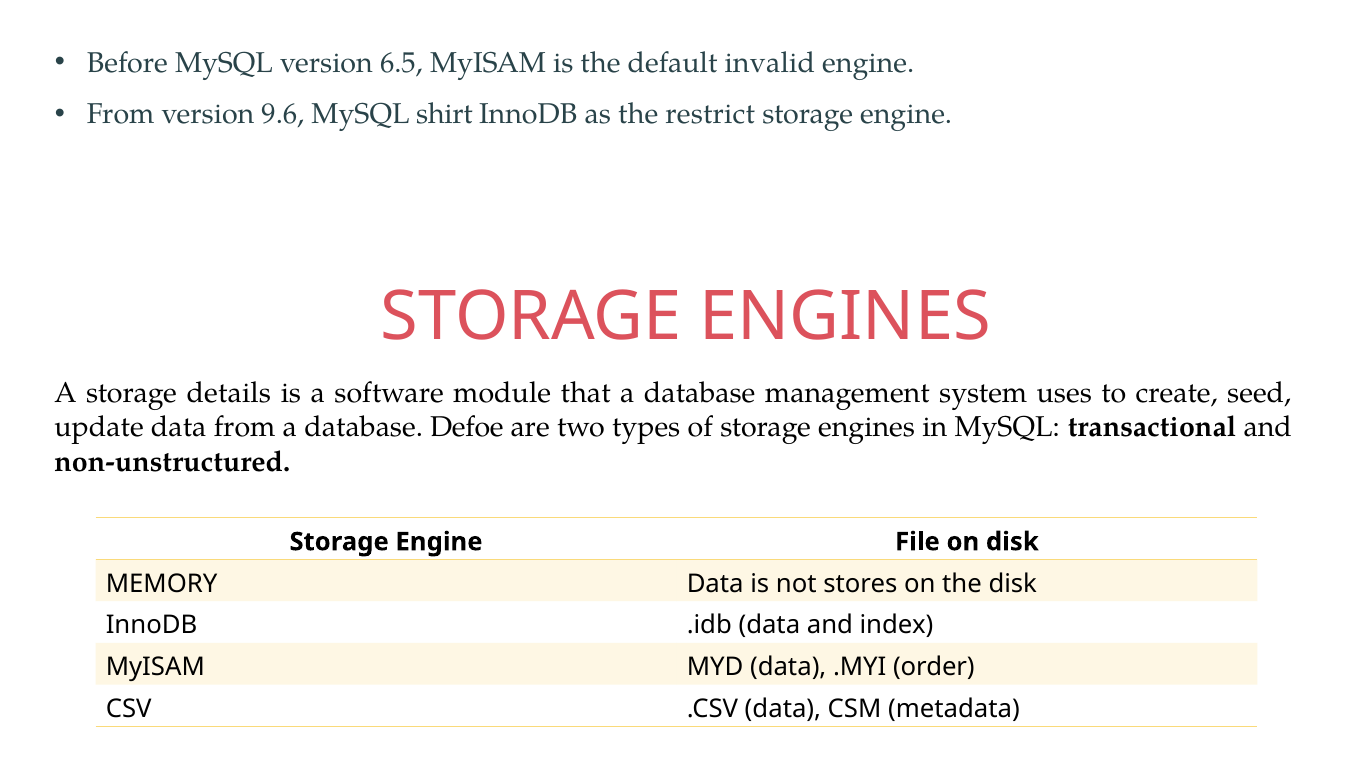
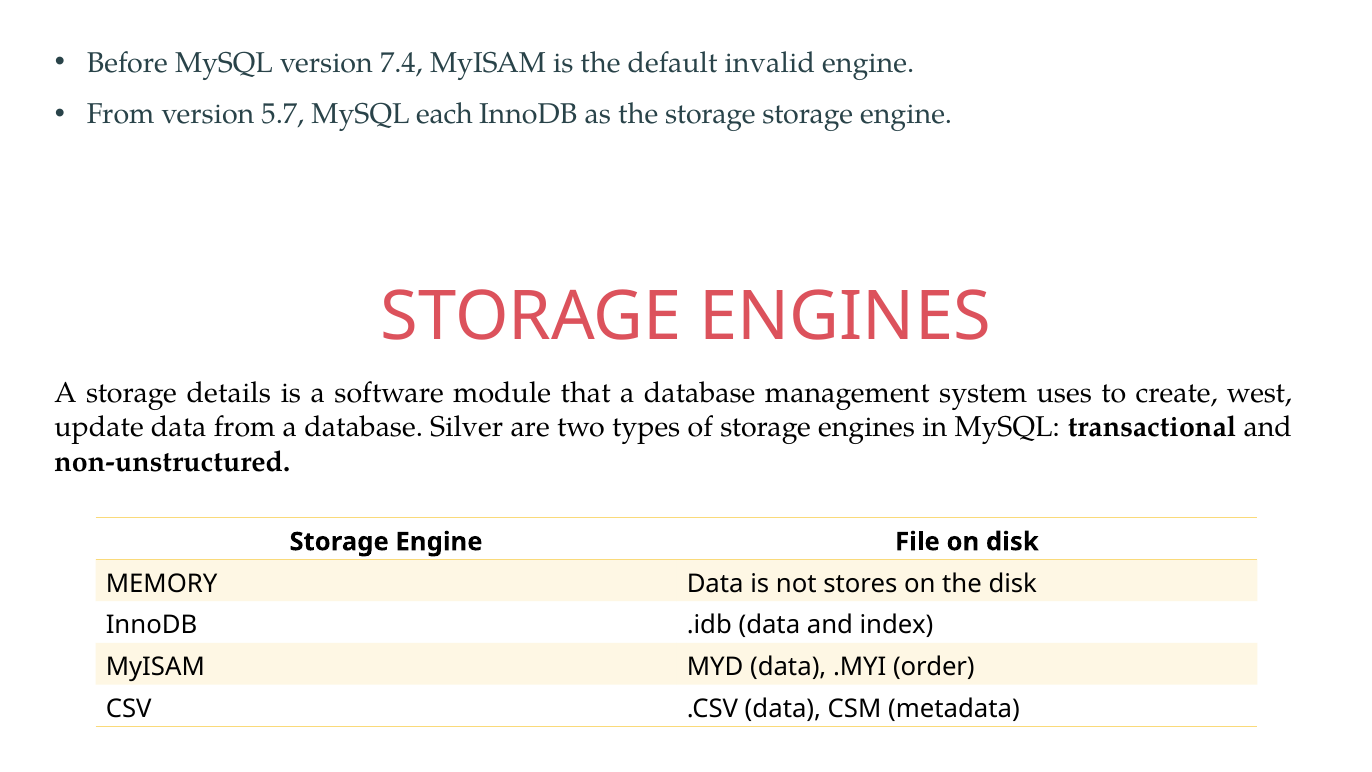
6.5: 6.5 -> 7.4
9.6: 9.6 -> 5.7
shirt: shirt -> each
the restrict: restrict -> storage
seed: seed -> west
Defoe: Defoe -> Silver
